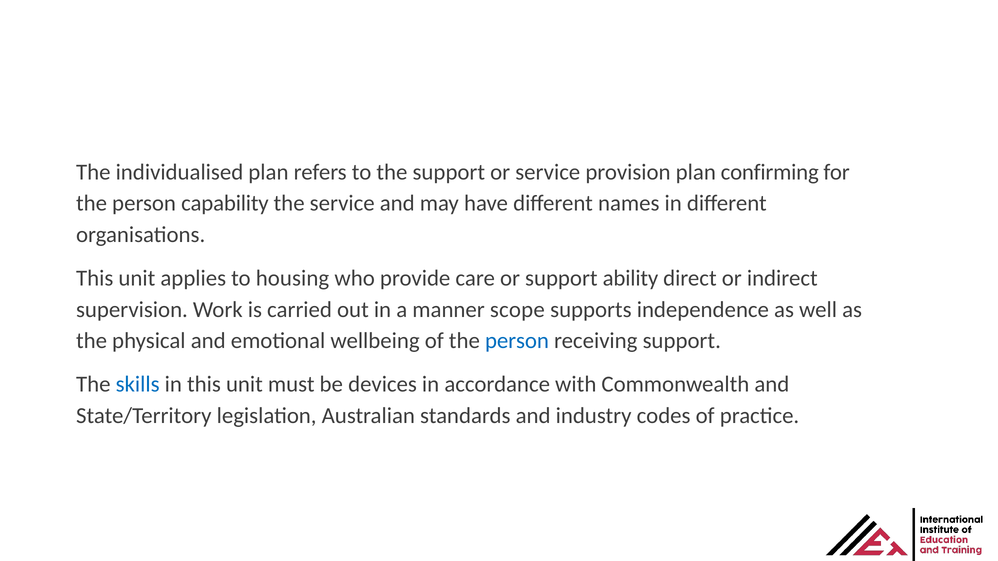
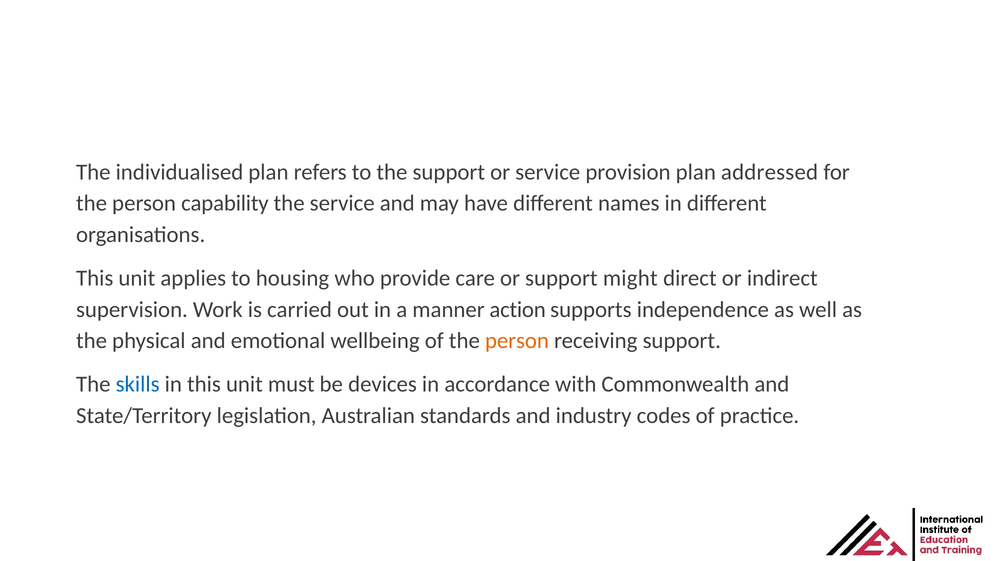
confirming: confirming -> addressed
ability: ability -> might
scope: scope -> action
person at (517, 341) colour: blue -> orange
